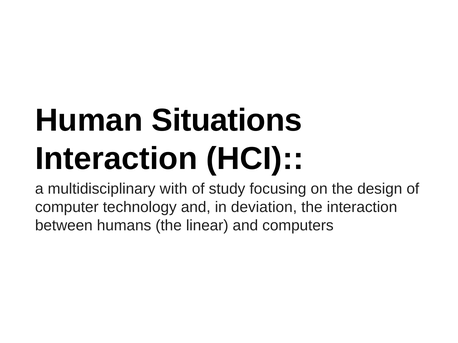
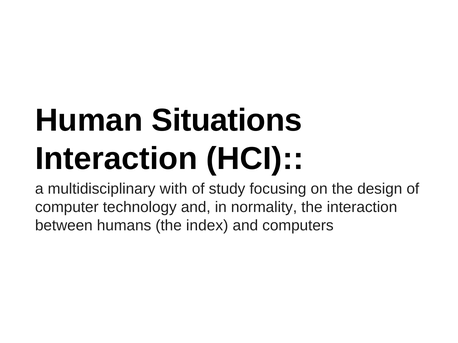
deviation: deviation -> normality
linear: linear -> index
